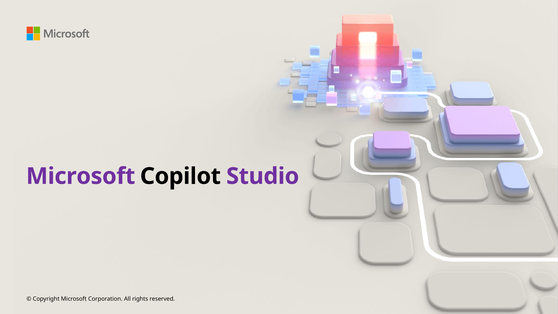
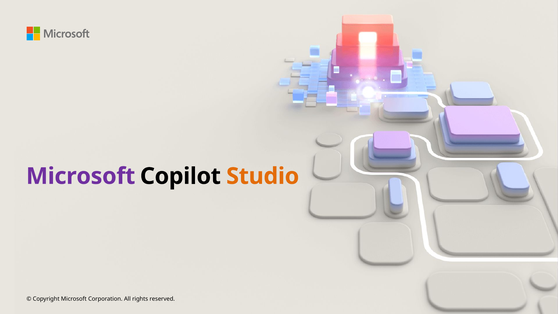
Studio colour: purple -> orange
